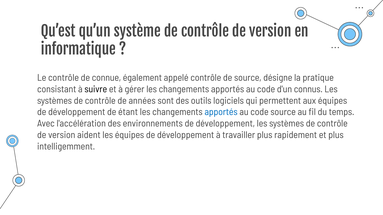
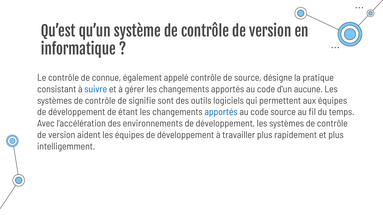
suivre colour: black -> blue
connus: connus -> aucune
années: années -> signifie
